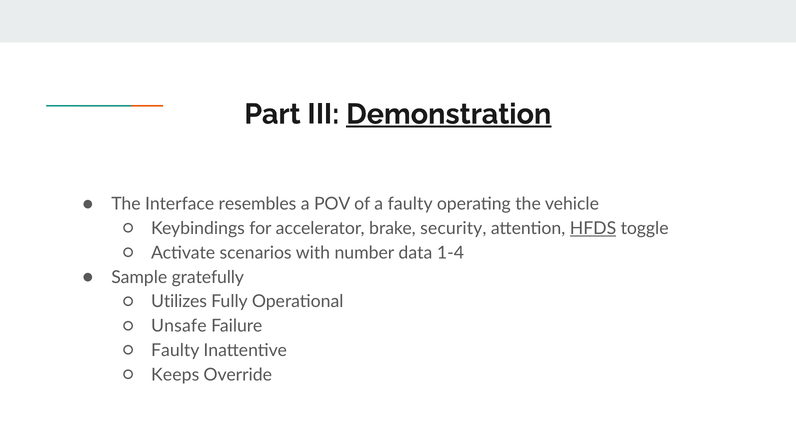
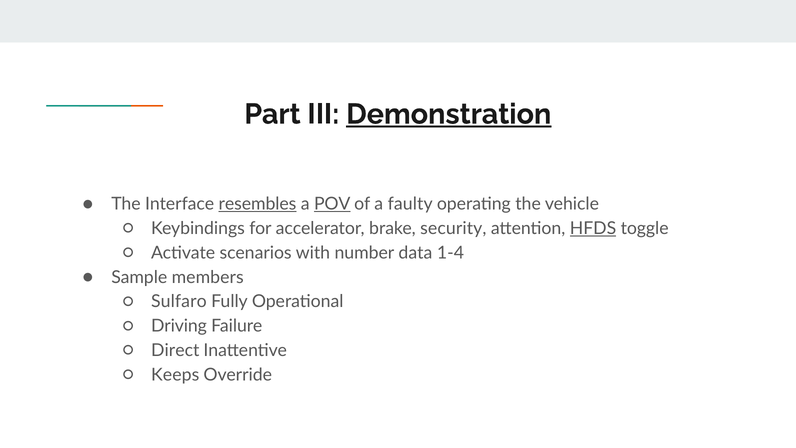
resembles underline: none -> present
POV underline: none -> present
gratefully: gratefully -> members
Utilizes: Utilizes -> Sulfaro
Unsafe: Unsafe -> Driving
Faulty at (175, 350): Faulty -> Direct
